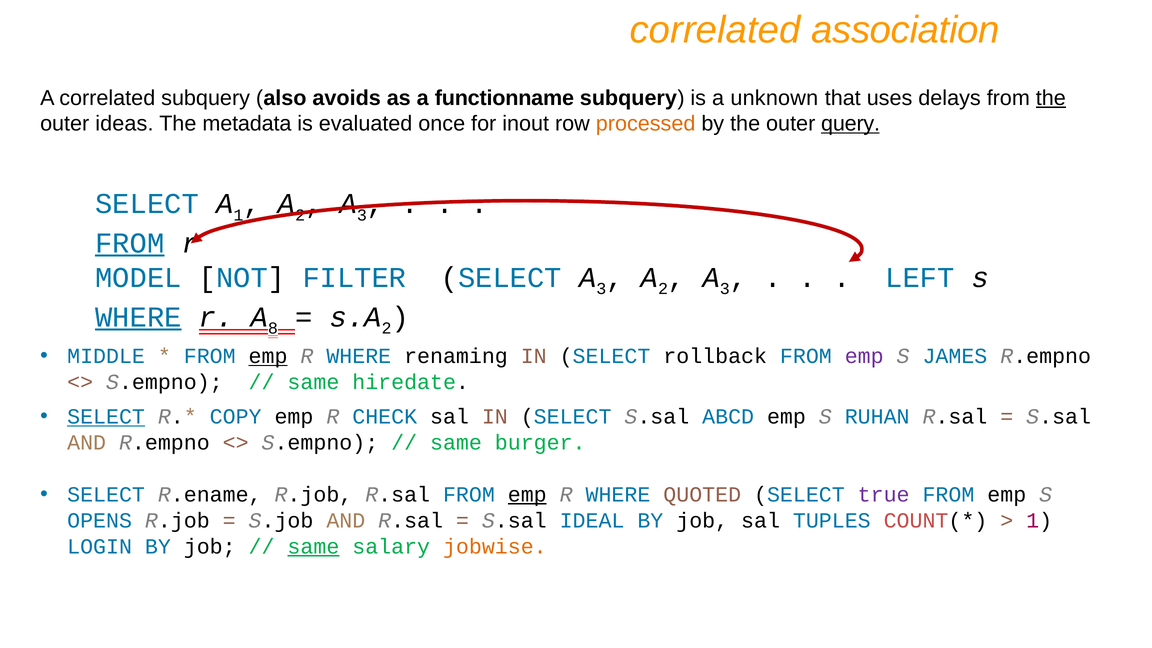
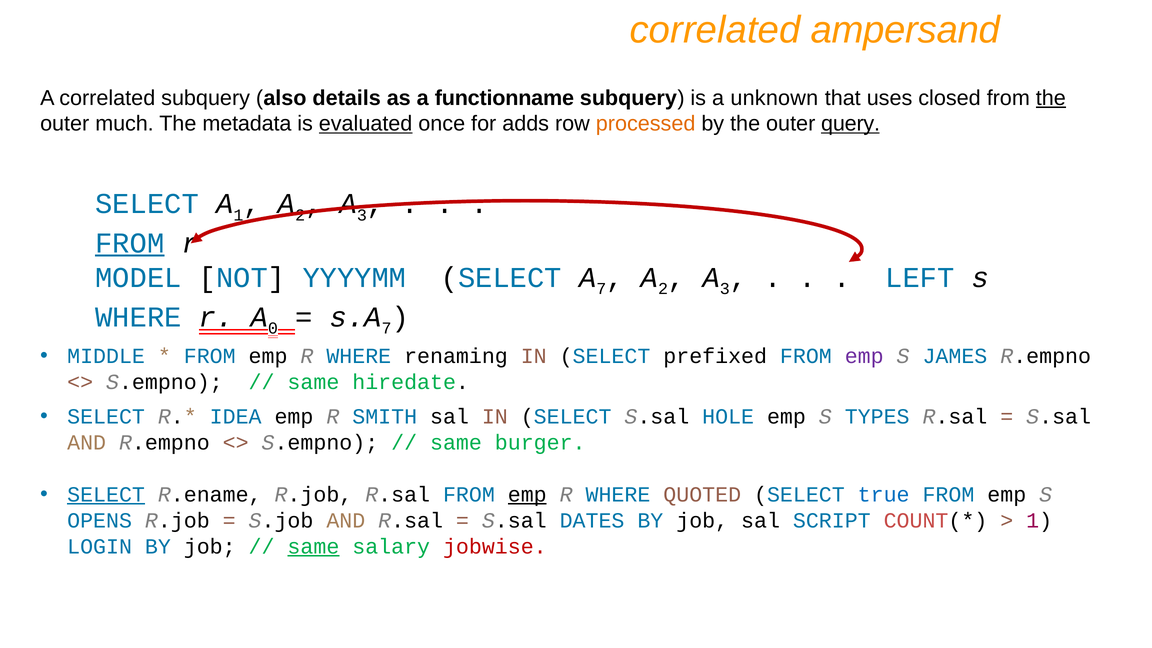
association: association -> ampersand
avoids: avoids -> details
delays: delays -> closed
ideas: ideas -> much
evaluated underline: none -> present
inout: inout -> adds
FILTER: FILTER -> YYYYMM
SELECT A 3: 3 -> 7
WHERE at (138, 317) underline: present -> none
8: 8 -> 0
2 at (387, 328): 2 -> 7
emp at (268, 356) underline: present -> none
rollback: rollback -> prefixed
SELECT at (106, 417) underline: present -> none
COPY: COPY -> IDEA
CHECK: CHECK -> SMITH
ABCD: ABCD -> HOLE
RUHAN: RUHAN -> TYPES
SELECT at (106, 495) underline: none -> present
true colour: purple -> blue
IDEAL: IDEAL -> DATES
TUPLES: TUPLES -> SCRIPT
jobwise colour: orange -> red
